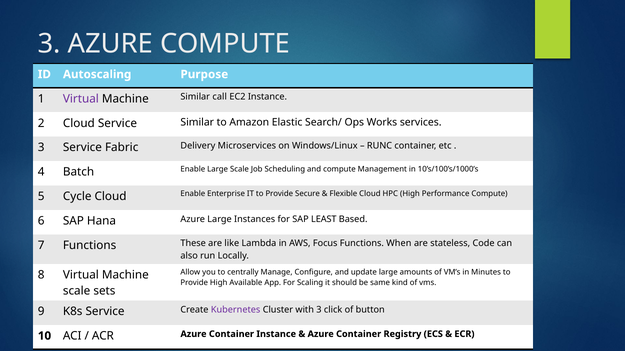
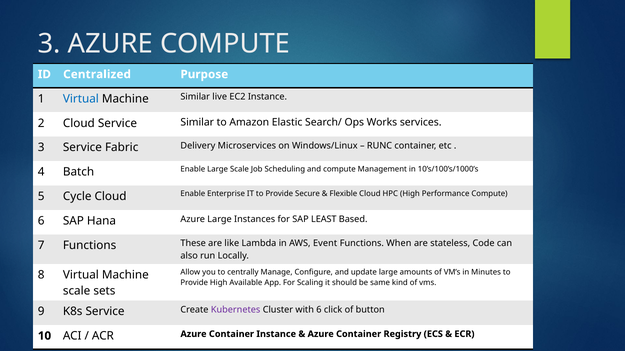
Autoscaling: Autoscaling -> Centralized
Virtual at (81, 99) colour: purple -> blue
call: call -> live
Focus: Focus -> Event
with 3: 3 -> 6
